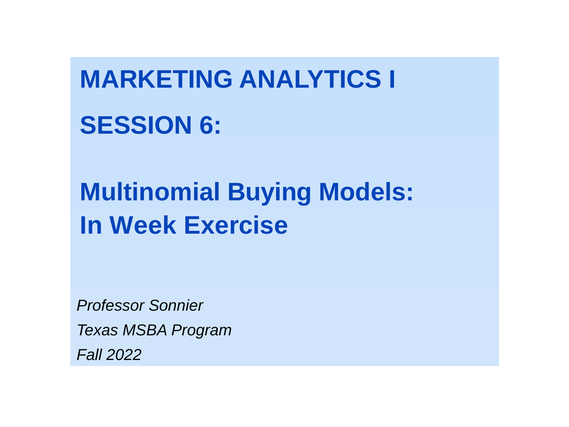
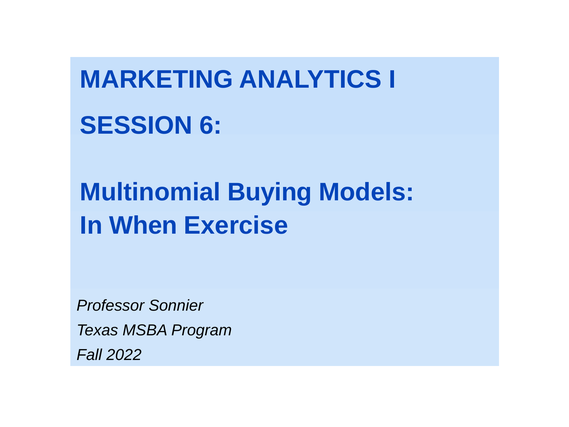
Week: Week -> When
